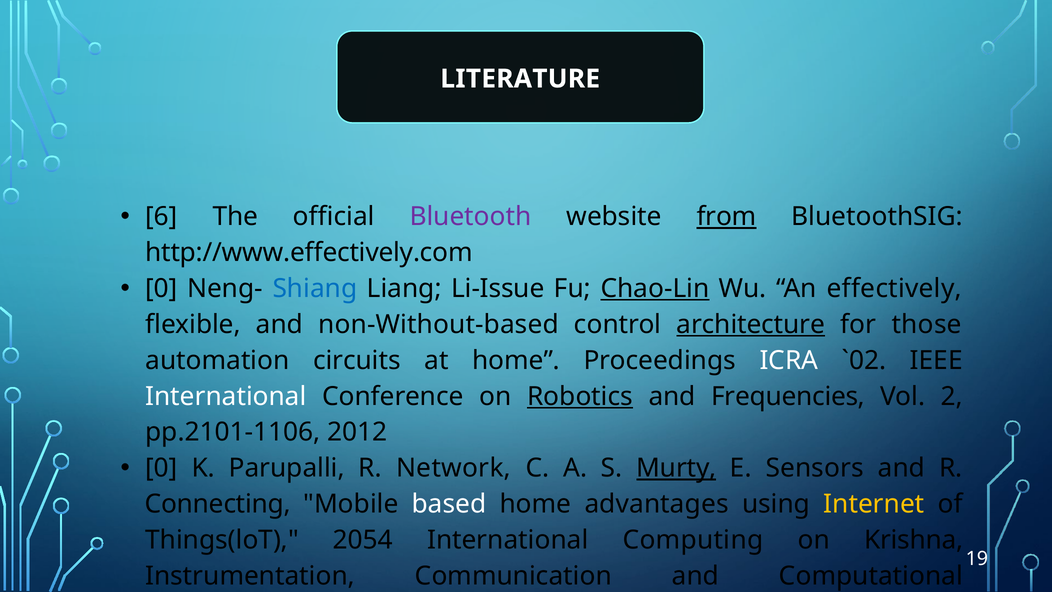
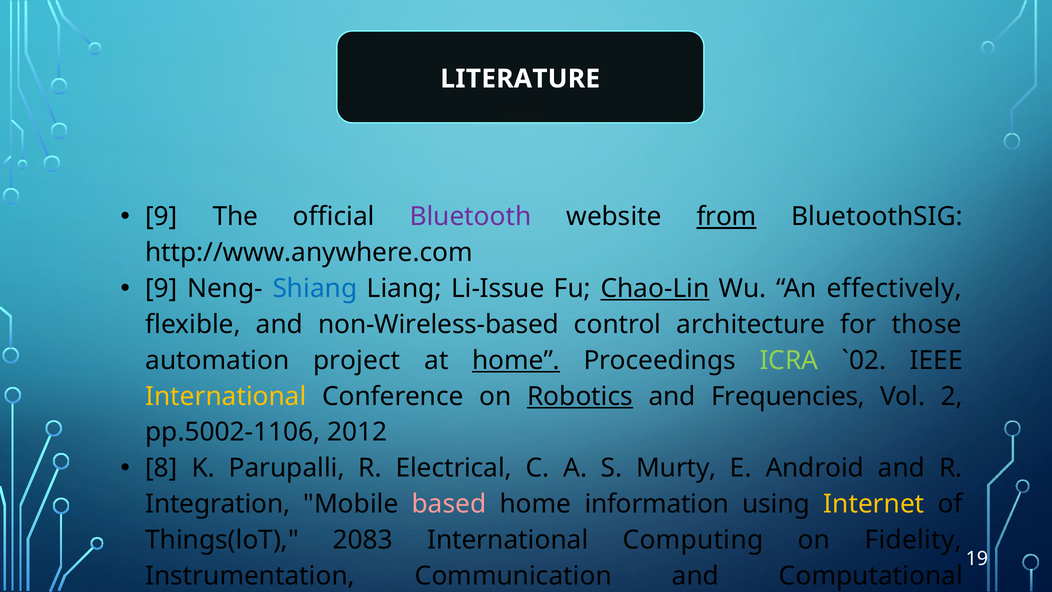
6 at (161, 217): 6 -> 9
http://www.effectively.com: http://www.effectively.com -> http://www.anywhere.com
0 at (161, 288): 0 -> 9
non-Without-based: non-Without-based -> non-Wireless-based
architecture underline: present -> none
circuits: circuits -> project
home at (516, 360) underline: none -> present
ICRA colour: white -> light green
International at (226, 396) colour: white -> yellow
pp.2101-1106: pp.2101-1106 -> pp.5002-1106
0 at (161, 468): 0 -> 8
Network: Network -> Electrical
Murty underline: present -> none
Sensors: Sensors -> Android
Connecting: Connecting -> Integration
based colour: white -> pink
advantages: advantages -> information
2054: 2054 -> 2083
Krishna: Krishna -> Fidelity
